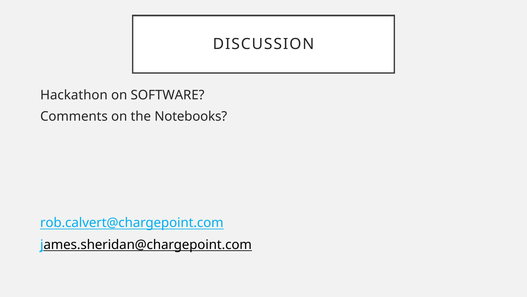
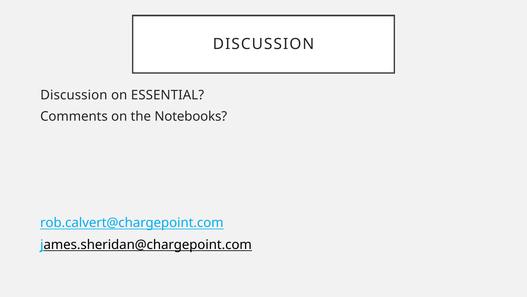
Hackathon at (74, 95): Hackathon -> Discussion
SOFTWARE: SOFTWARE -> ESSENTIAL
